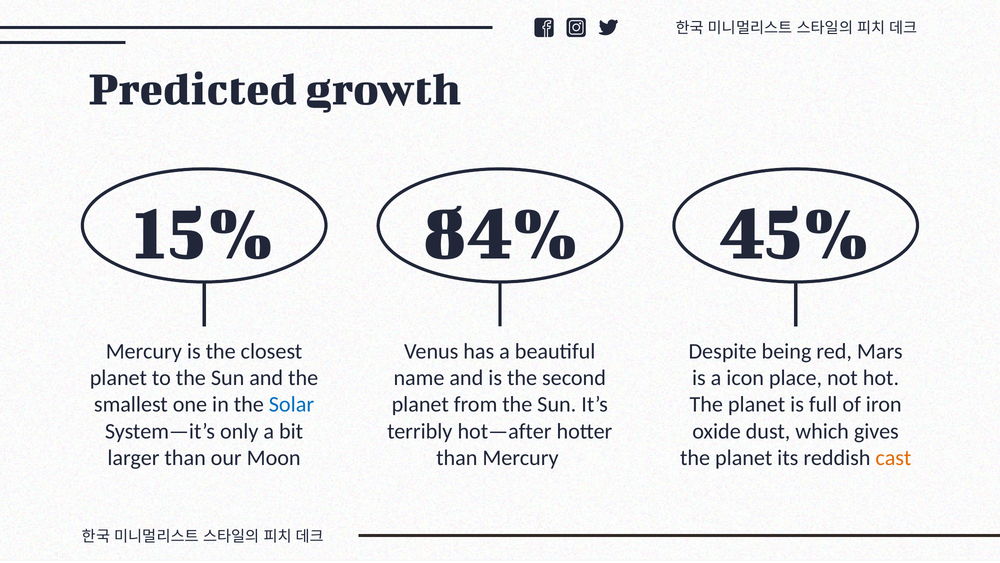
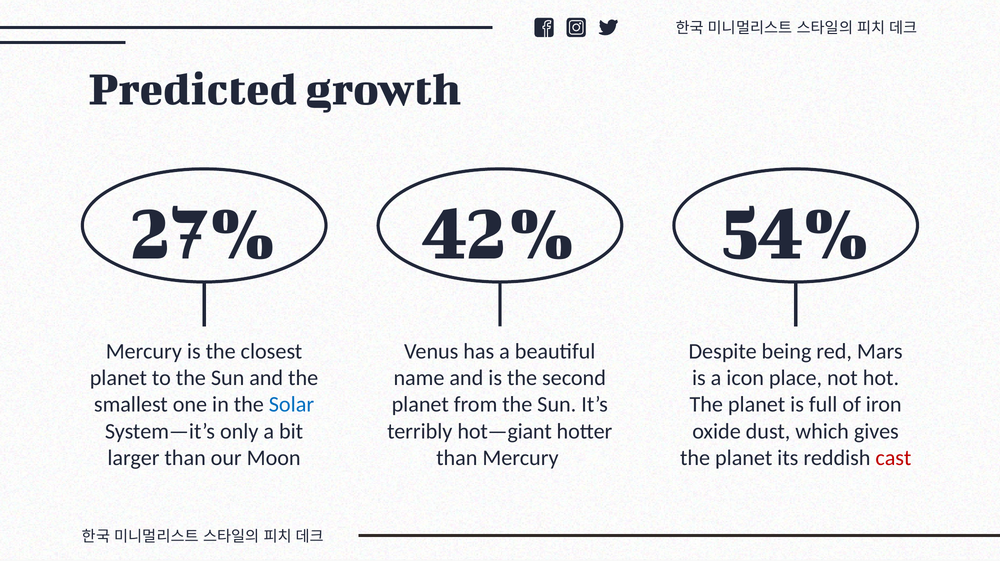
15%: 15% -> 27%
84%: 84% -> 42%
45%: 45% -> 54%
hot—after: hot—after -> hot—giant
cast colour: orange -> red
